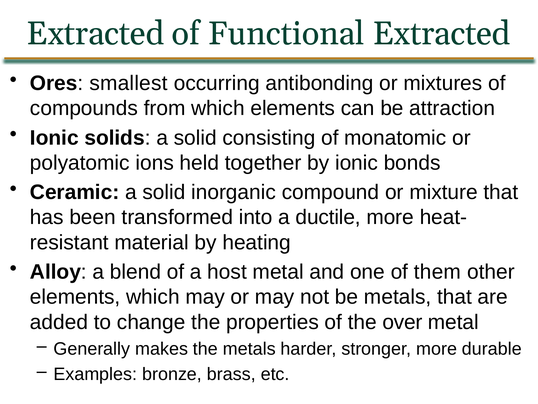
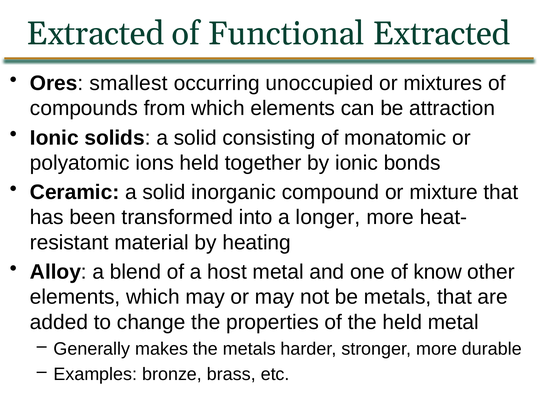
antibonding: antibonding -> unoccupied
ductile: ductile -> longer
them: them -> know
the over: over -> held
